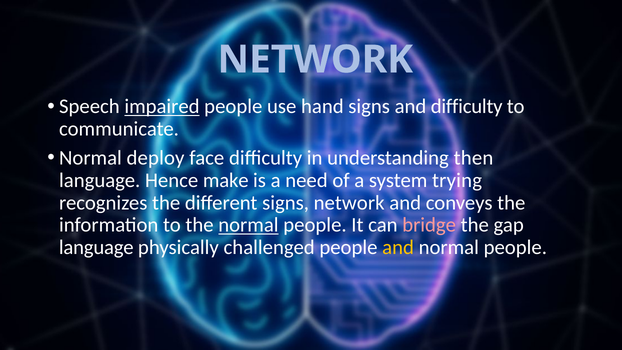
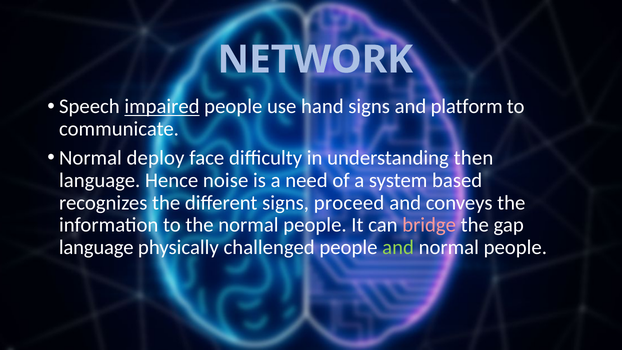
and difficulty: difficulty -> platform
make: make -> noise
trying: trying -> based
signs network: network -> proceed
normal at (248, 225) underline: present -> none
and at (398, 247) colour: yellow -> light green
